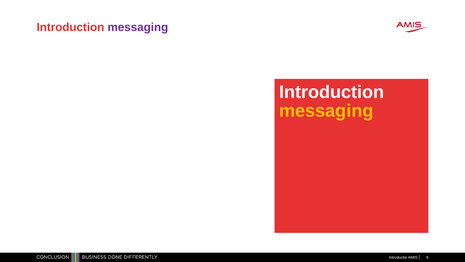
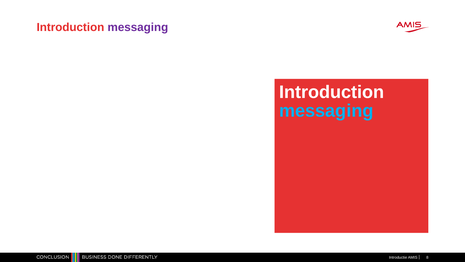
messaging at (326, 111) colour: yellow -> light blue
